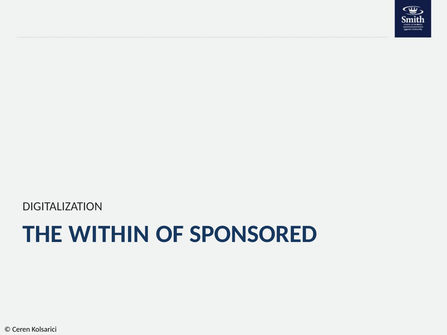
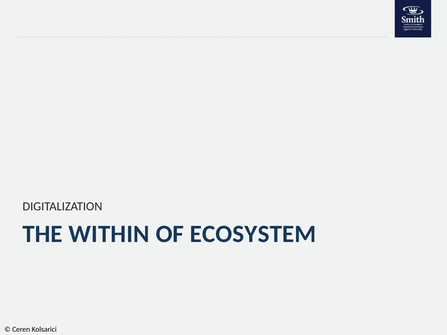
SPONSORED: SPONSORED -> ECOSYSTEM
